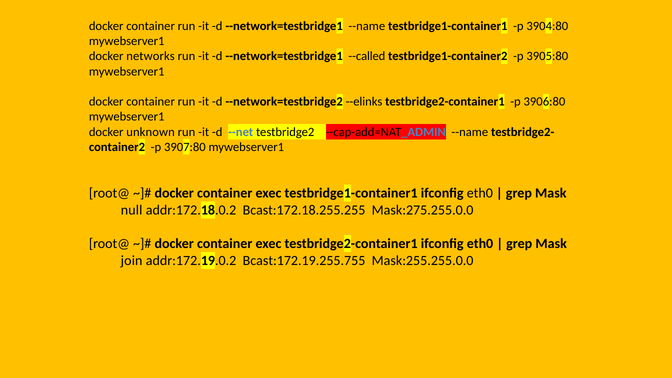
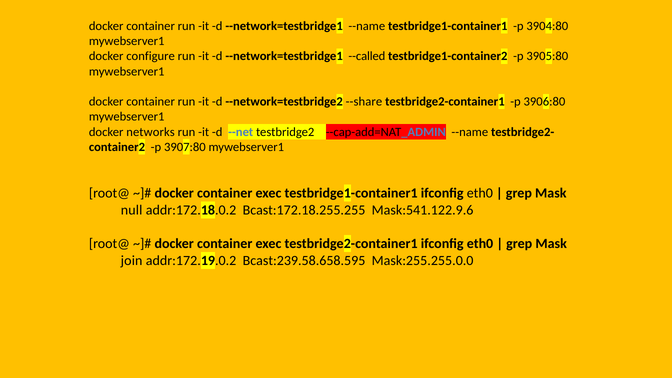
networks: networks -> configure
--elinks: --elinks -> --share
unknown: unknown -> networks
Mask:275.255.0.0: Mask:275.255.0.0 -> Mask:541.122.9.6
Bcast:172.19.255.755: Bcast:172.19.255.755 -> Bcast:239.58.658.595
